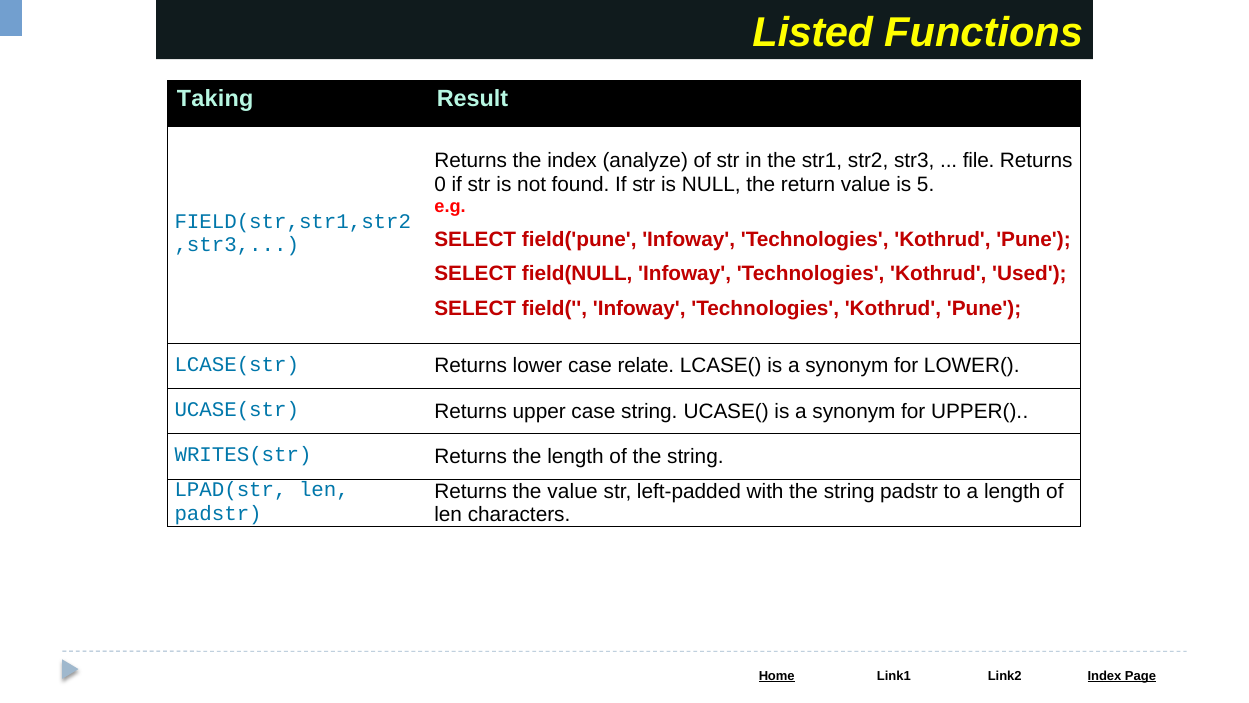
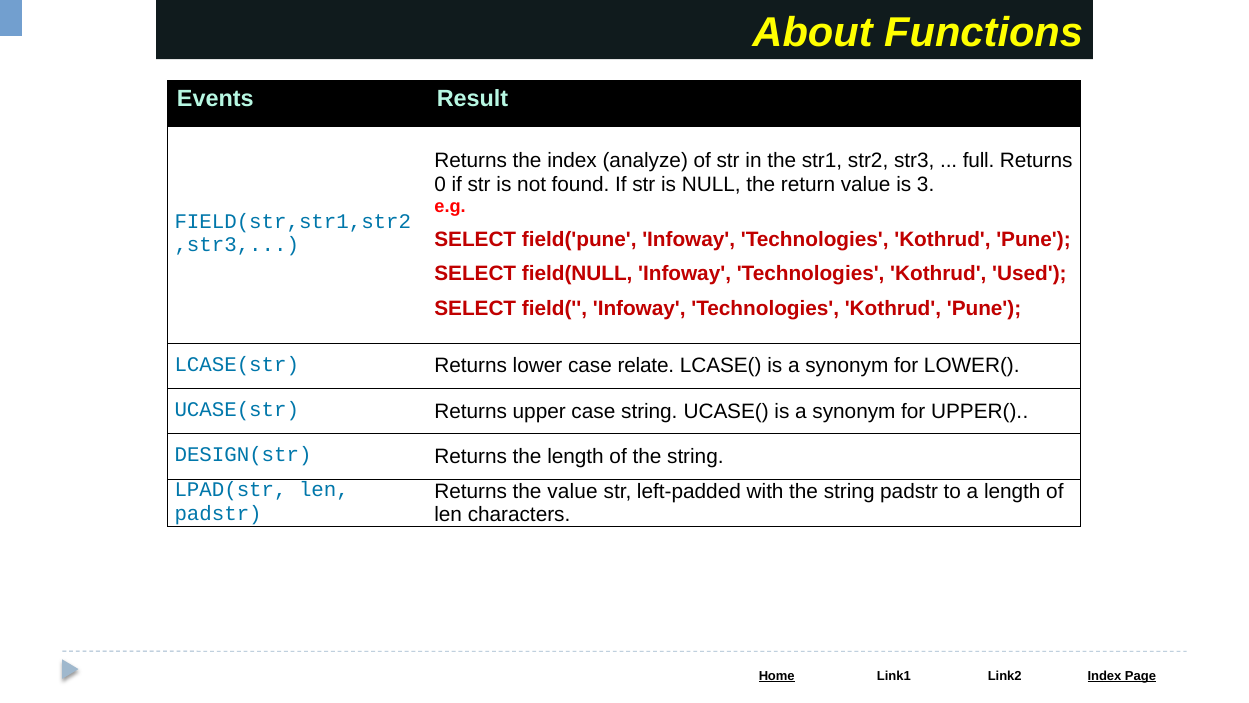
Listed: Listed -> About
Taking: Taking -> Events
file: file -> full
5: 5 -> 3
WRITES(str: WRITES(str -> DESIGN(str
